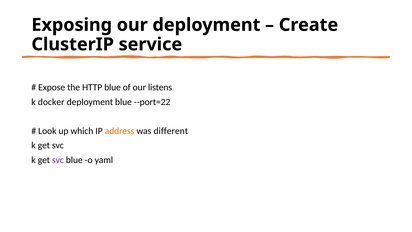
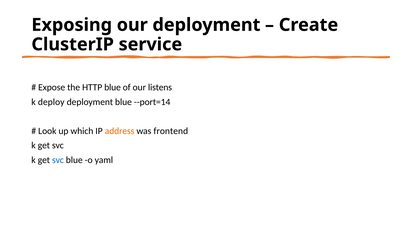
docker: docker -> deploy
--port=22: --port=22 -> --port=14
different: different -> frontend
svc at (58, 160) colour: purple -> blue
